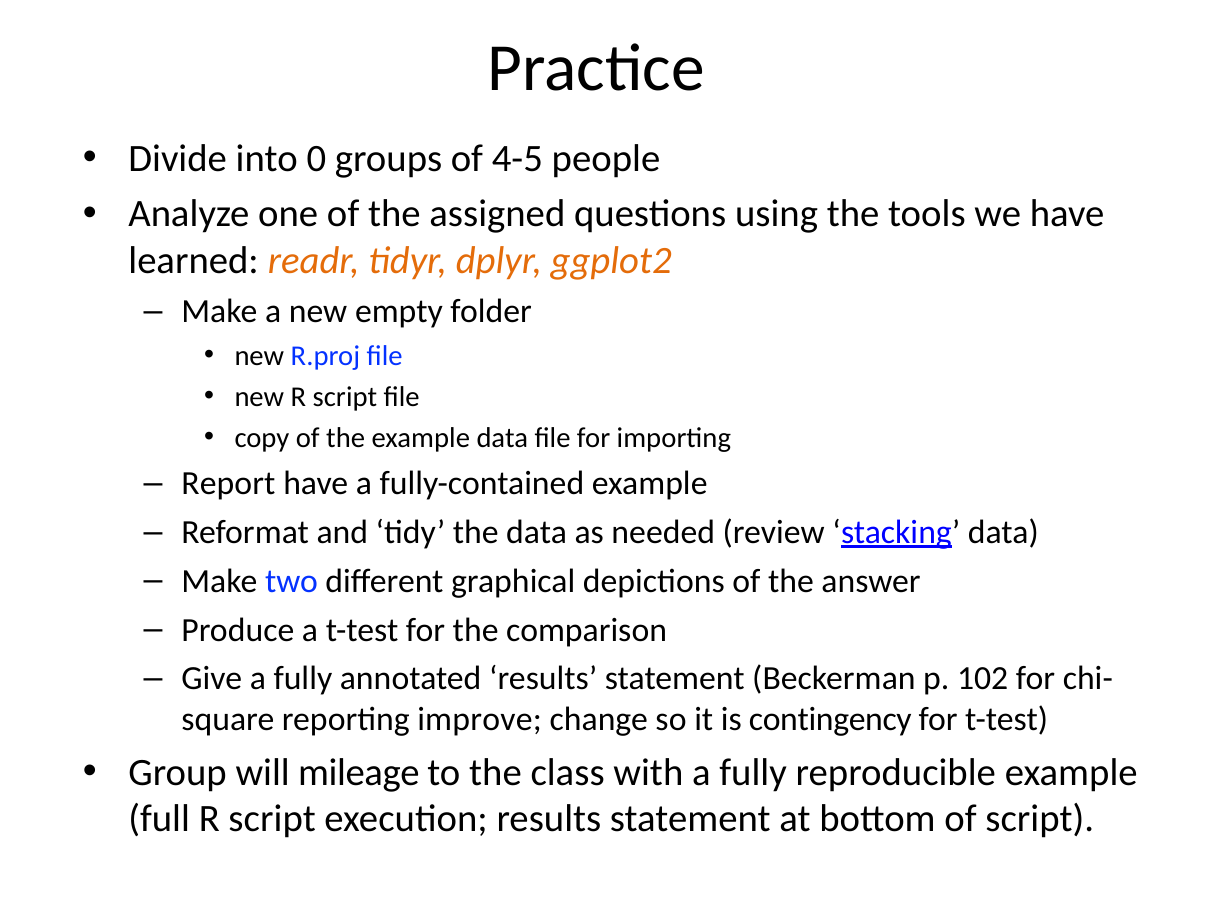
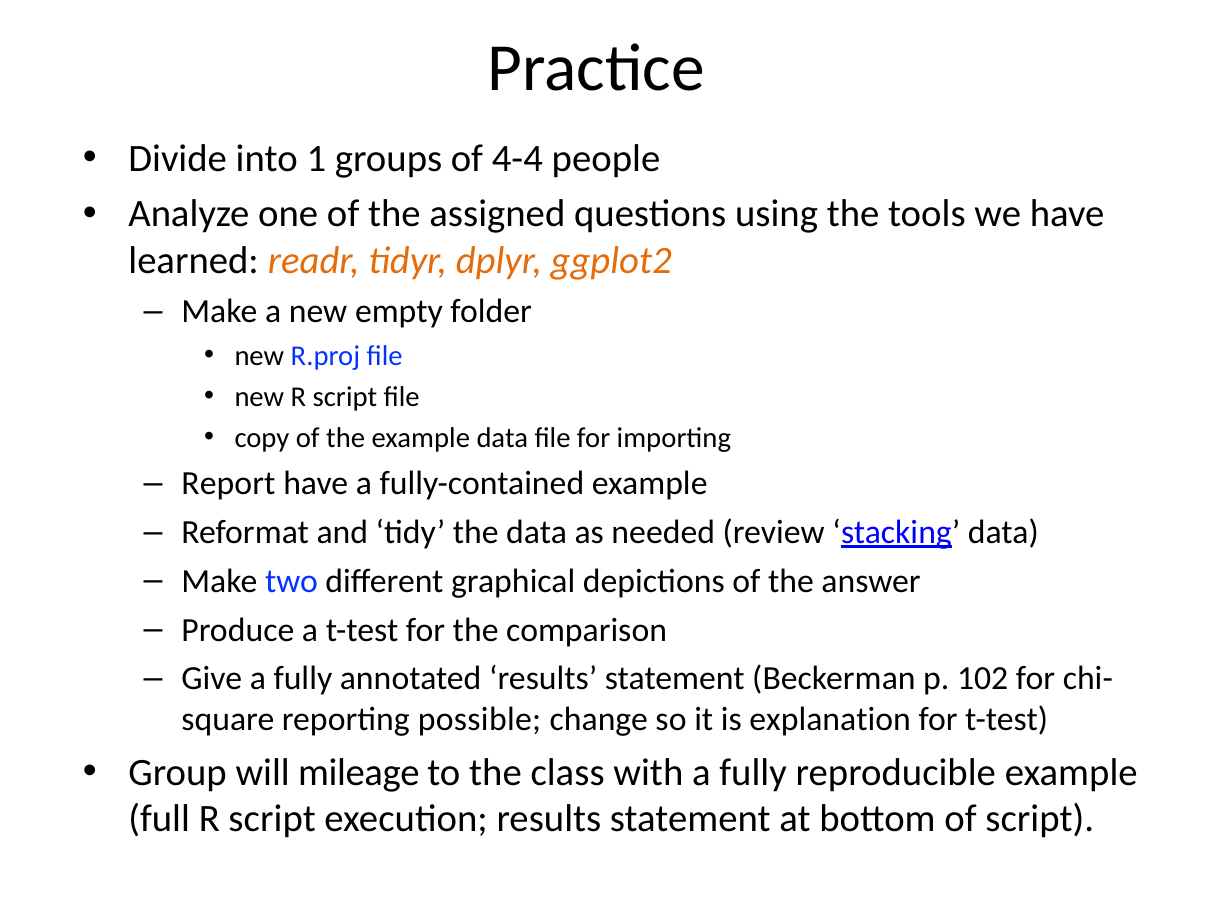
0: 0 -> 1
4-5: 4-5 -> 4-4
improve: improve -> possible
contingency: contingency -> explanation
